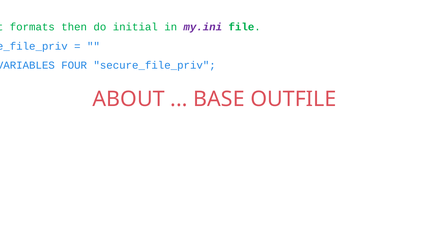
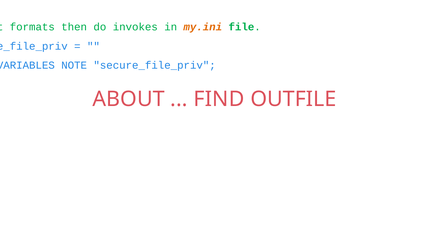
initial: initial -> invokes
my.ini colour: purple -> orange
FOUR: FOUR -> NOTE
BASE: BASE -> FIND
